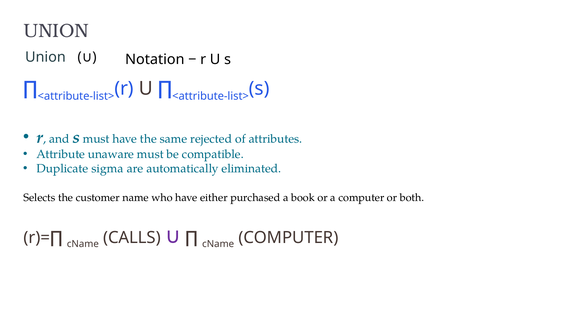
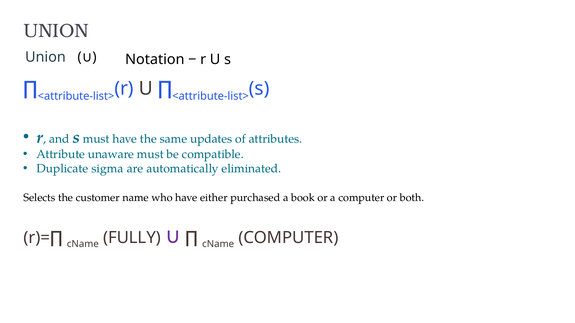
rejected: rejected -> updates
CALLS: CALLS -> FULLY
